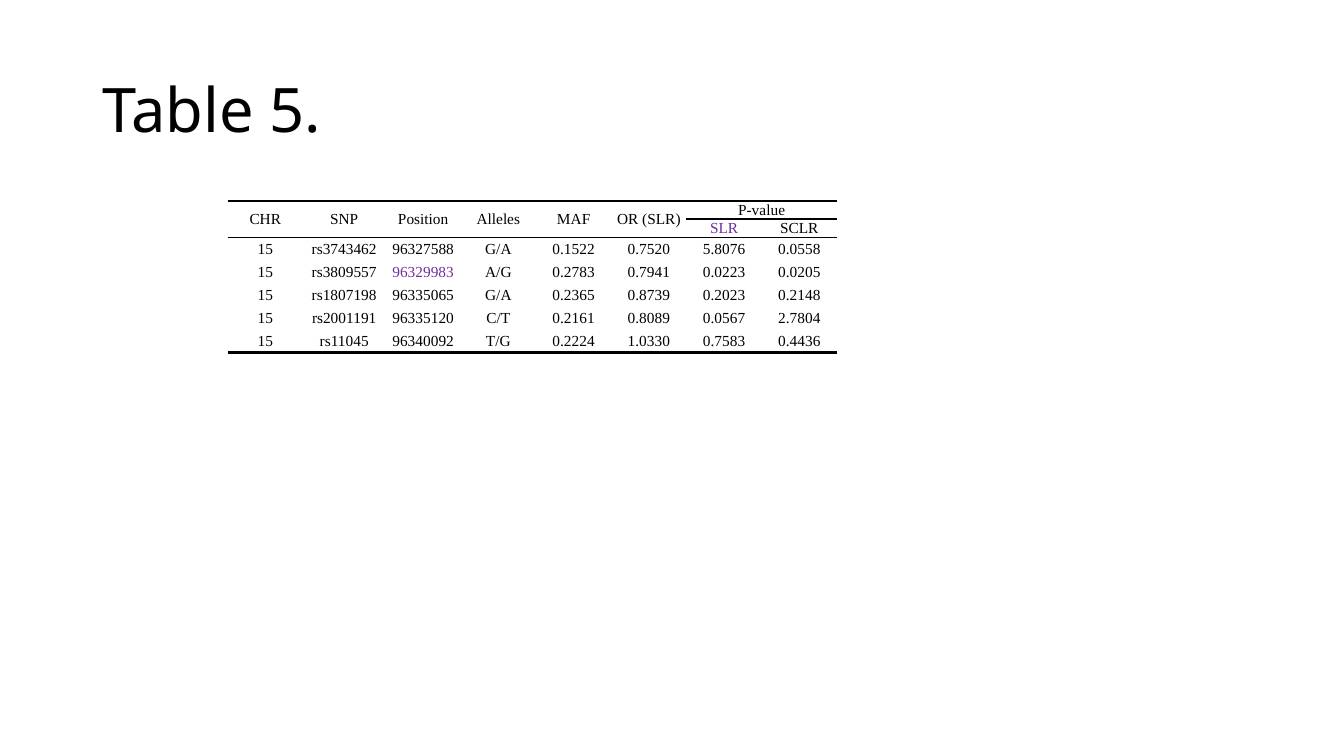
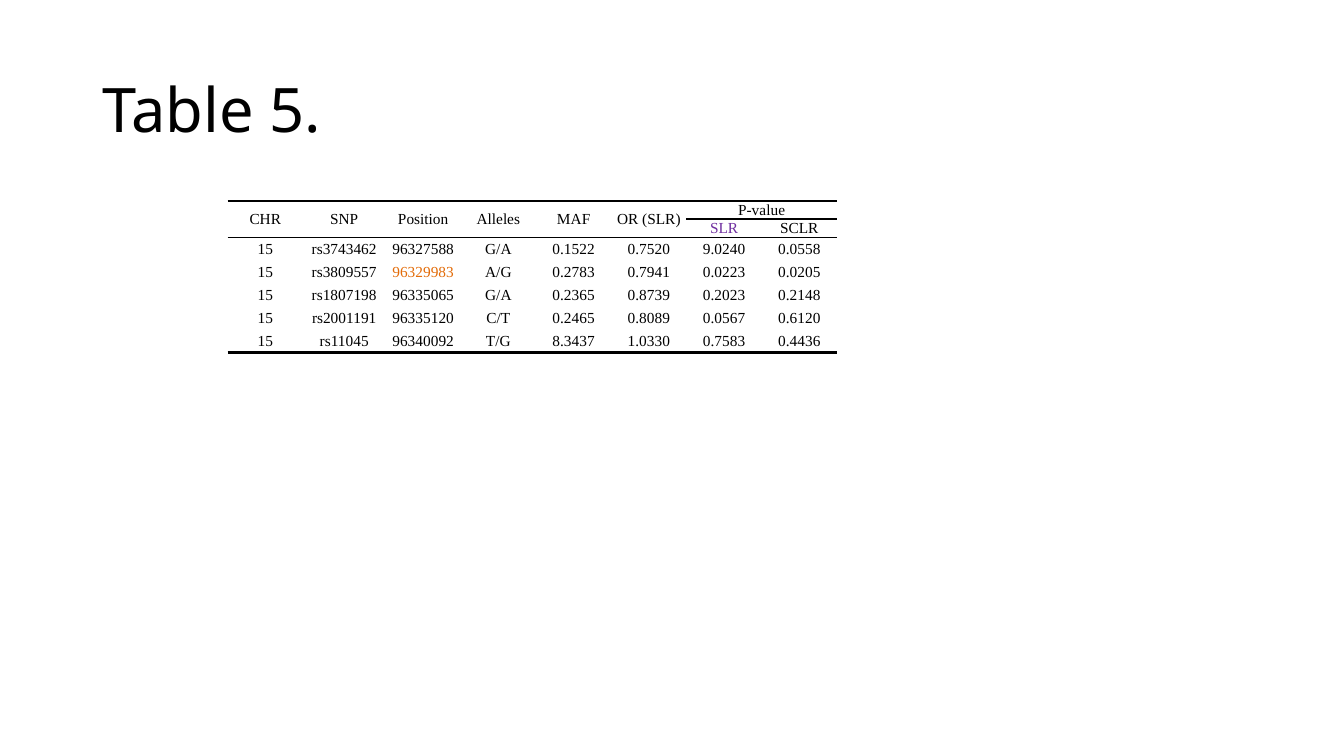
5.8076: 5.8076 -> 9.0240
96329983 colour: purple -> orange
0.2161: 0.2161 -> 0.2465
2.7804: 2.7804 -> 0.6120
0.2224: 0.2224 -> 8.3437
